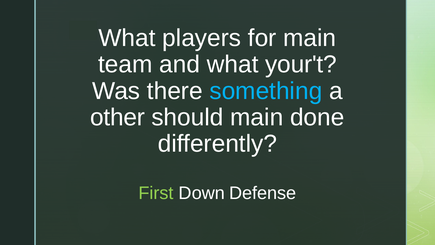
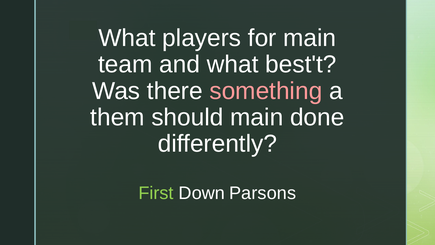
your't: your't -> best't
something colour: light blue -> pink
other: other -> them
Defense: Defense -> Parsons
